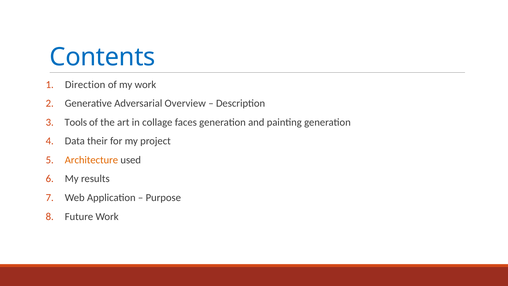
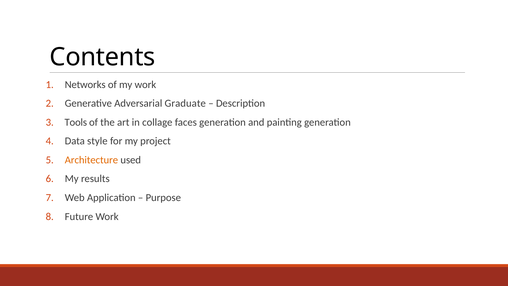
Contents colour: blue -> black
Direction: Direction -> Networks
Overview: Overview -> Graduate
their: their -> style
